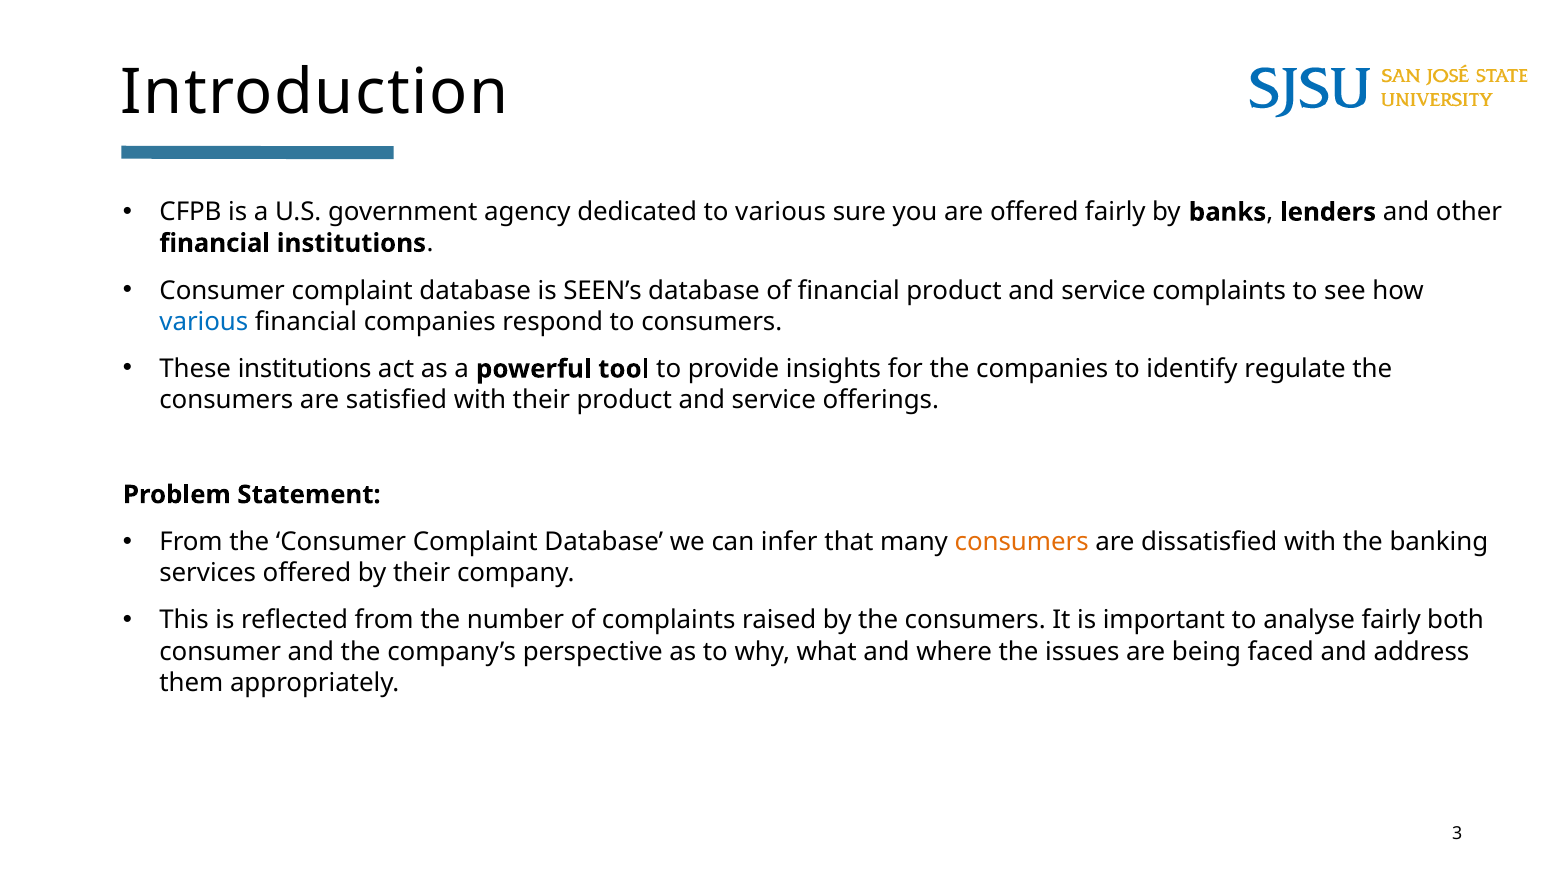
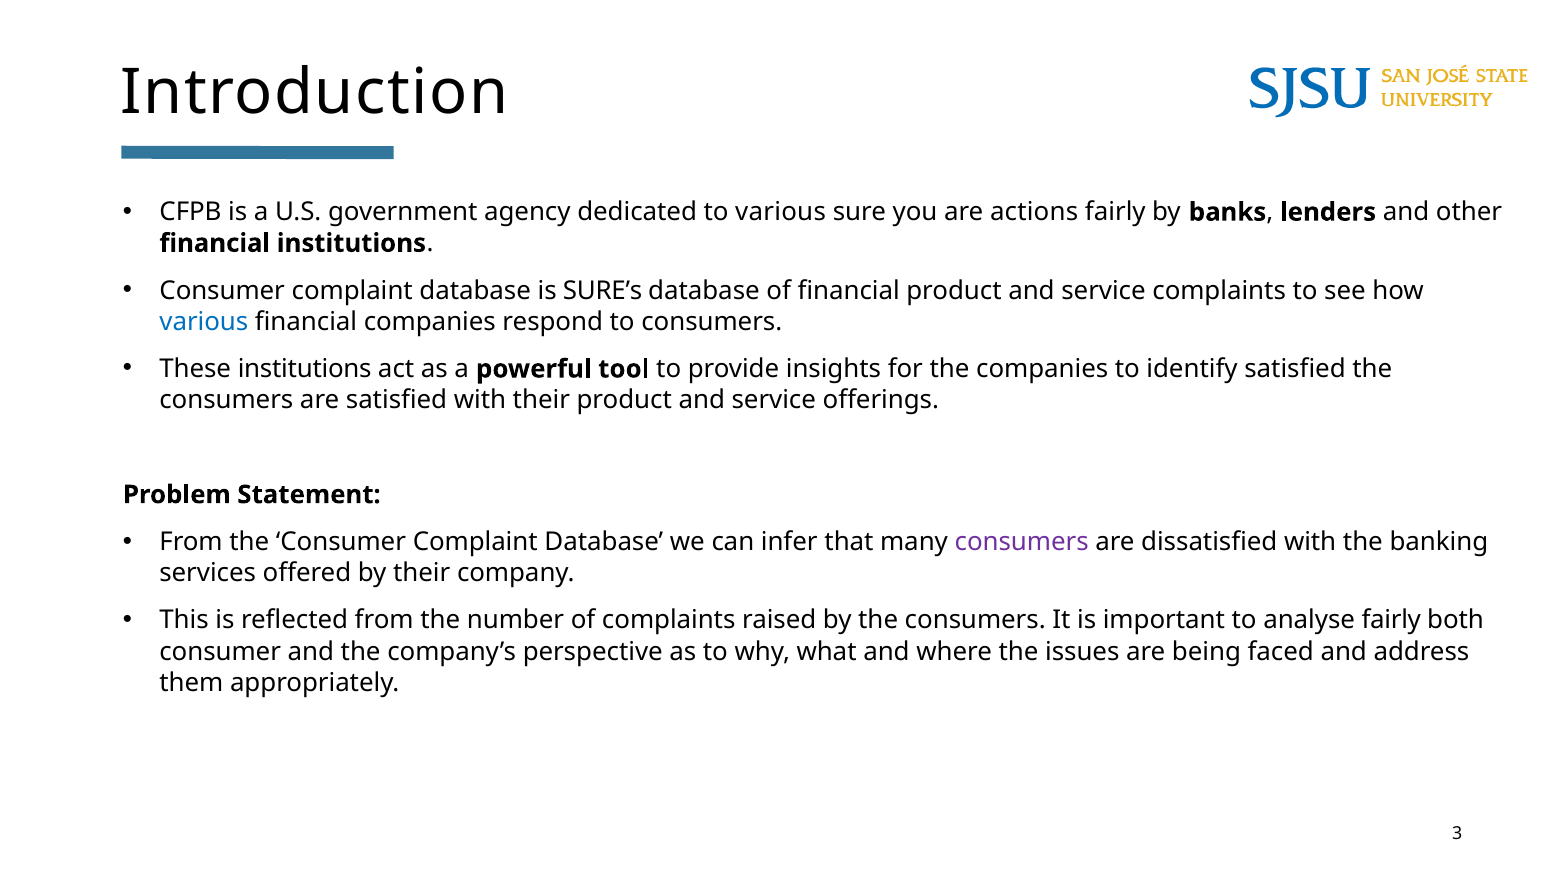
are offered: offered -> actions
SEEN’s: SEEN’s -> SURE’s
identify regulate: regulate -> satisfied
consumers at (1022, 542) colour: orange -> purple
